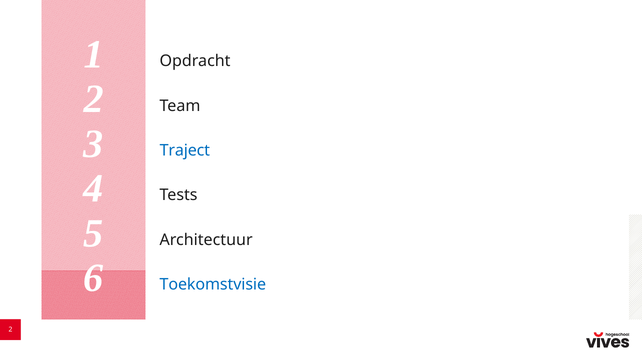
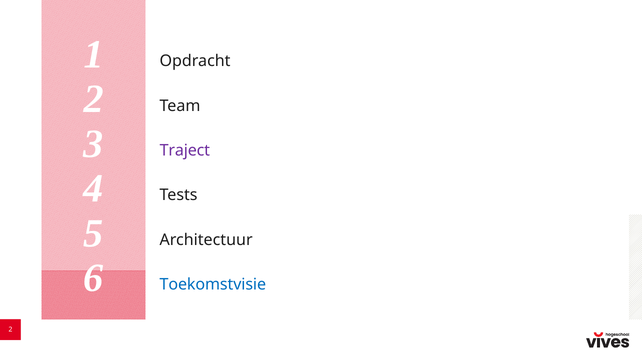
Traject colour: blue -> purple
